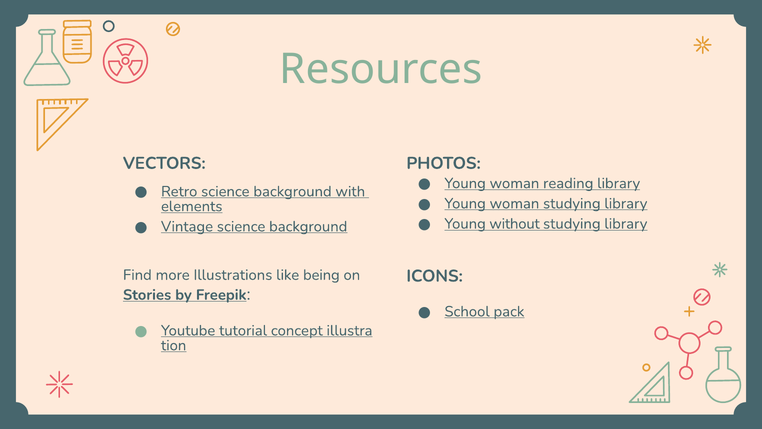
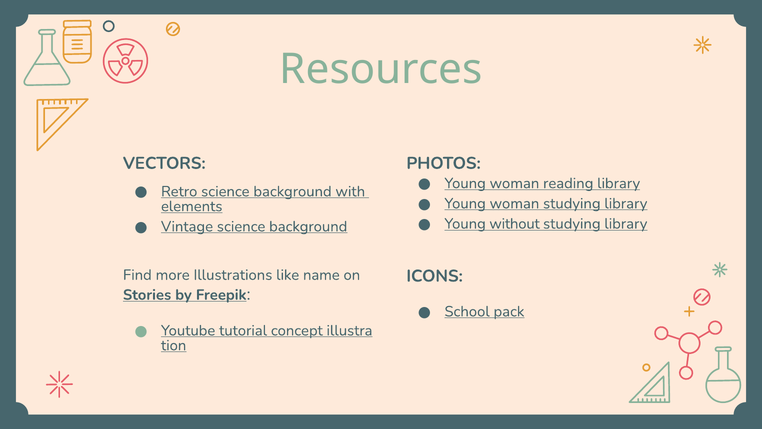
being: being -> name
